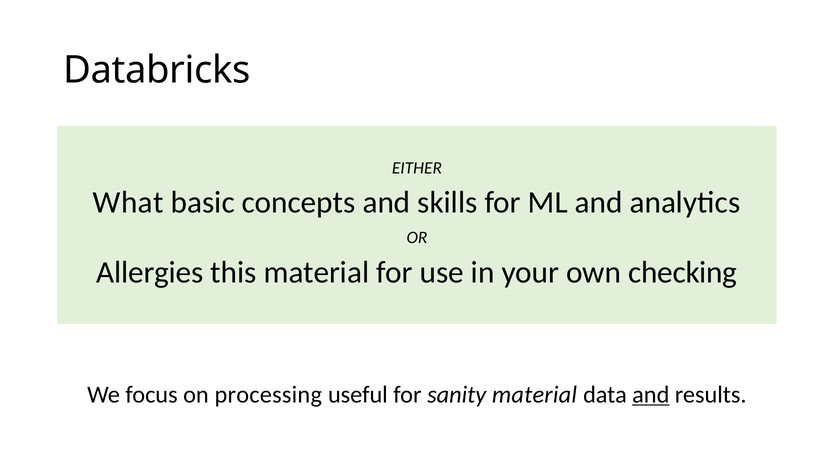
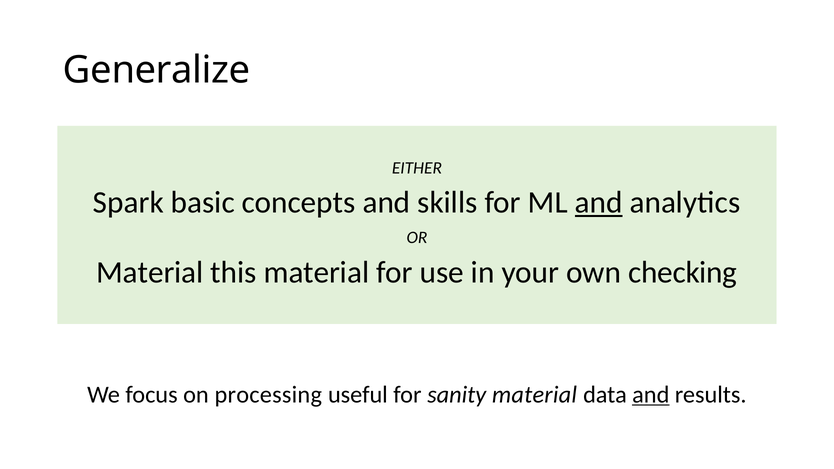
Databricks: Databricks -> Generalize
What: What -> Spark
and at (599, 203) underline: none -> present
Allergies at (150, 273): Allergies -> Material
